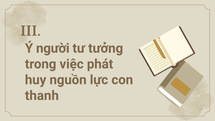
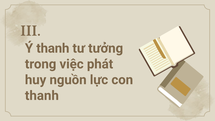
Ý người: người -> thanh
